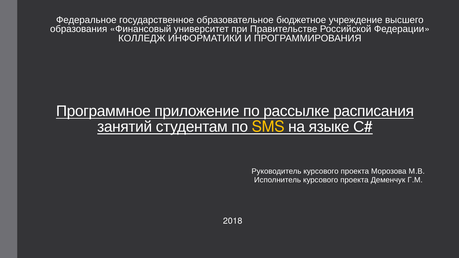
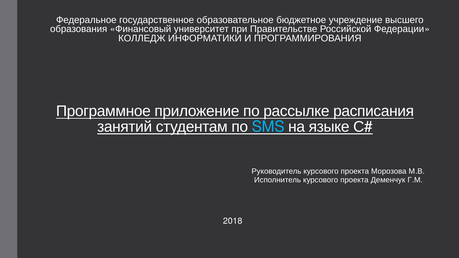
SMS colour: yellow -> light blue
